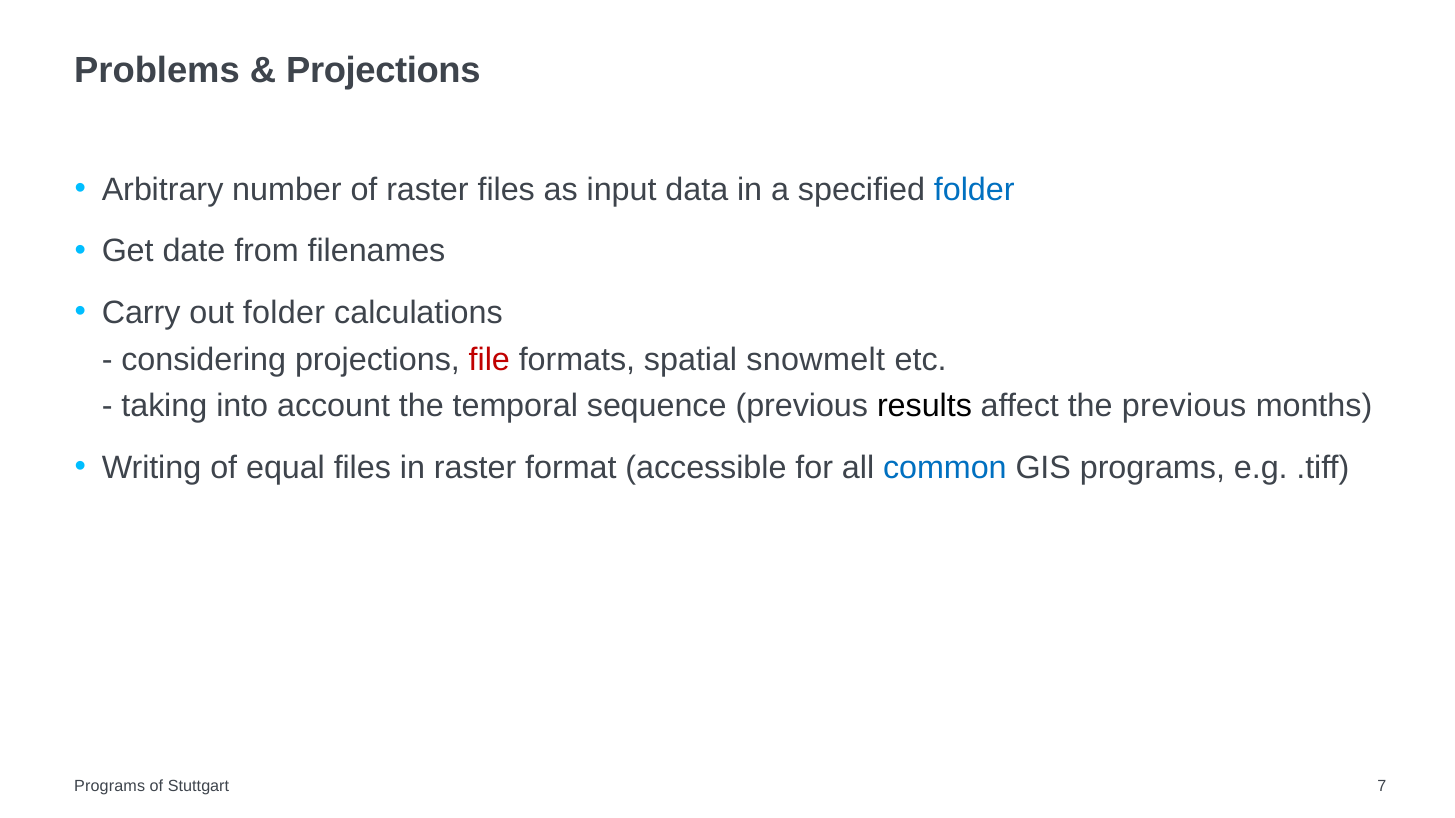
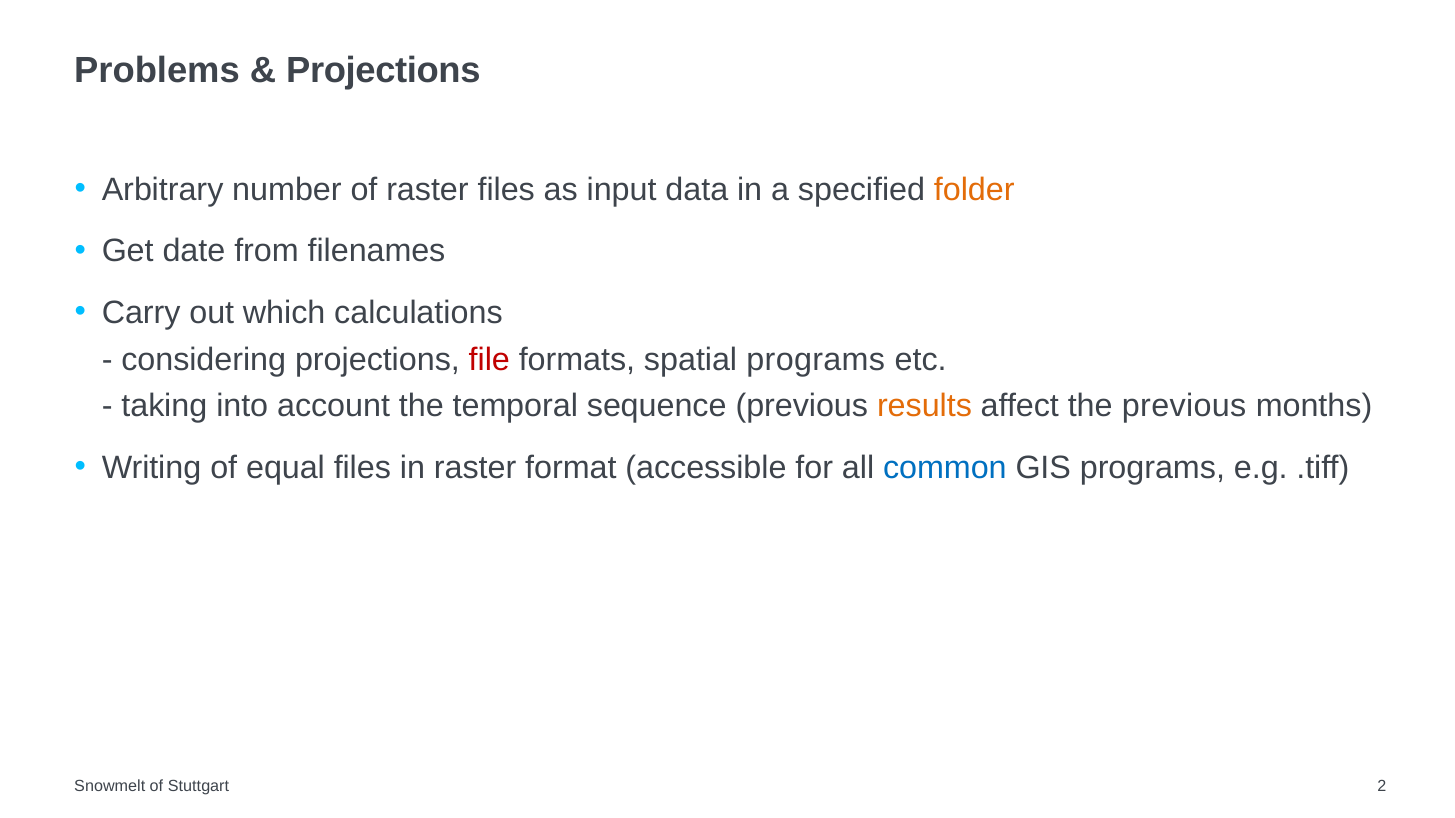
folder at (974, 190) colour: blue -> orange
out folder: folder -> which
spatial snowmelt: snowmelt -> programs
results colour: black -> orange
Programs at (110, 787): Programs -> Snowmelt
7: 7 -> 2
